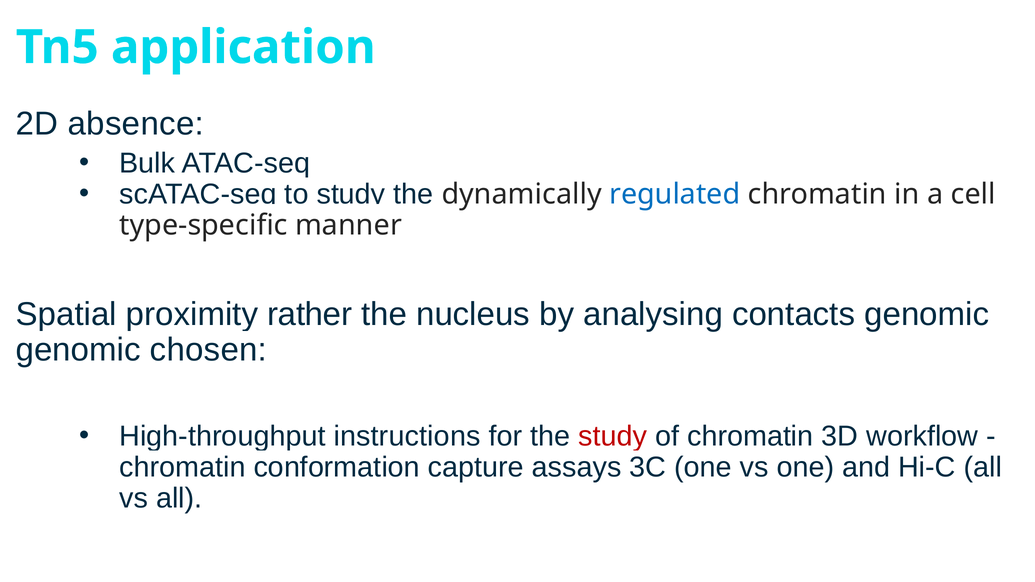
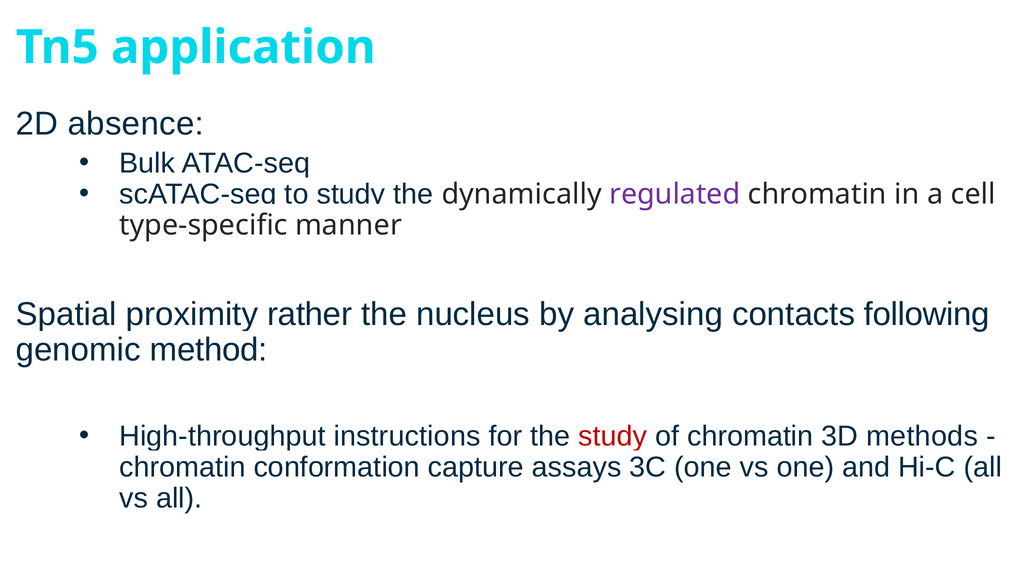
regulated colour: blue -> purple
contacts genomic: genomic -> following
chosen: chosen -> method
workflow: workflow -> methods
